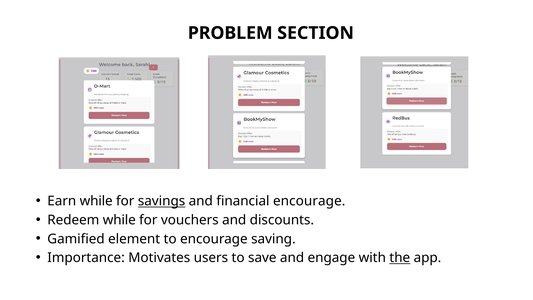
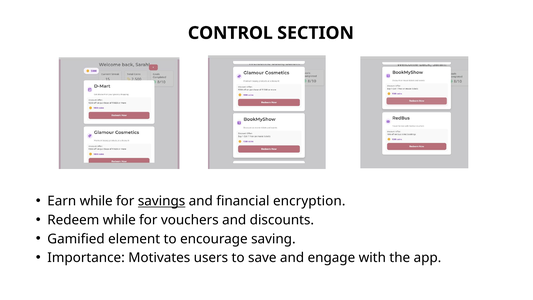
PROBLEM: PROBLEM -> CONTROL
financial encourage: encourage -> encryption
the underline: present -> none
